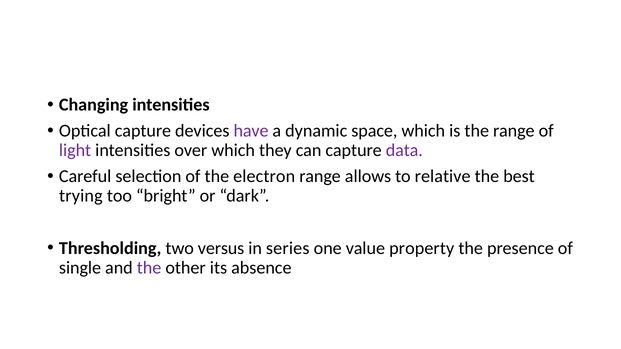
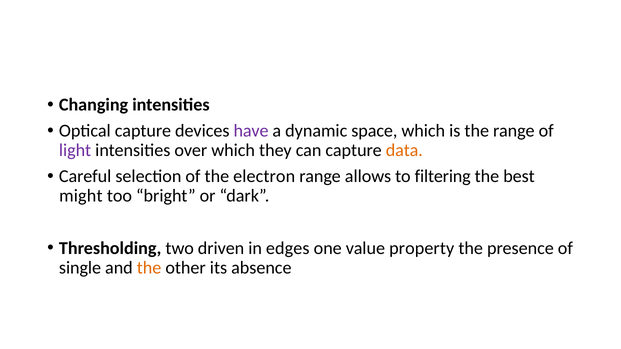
data colour: purple -> orange
relative: relative -> filtering
trying: trying -> might
versus: versus -> driven
series: series -> edges
the at (149, 268) colour: purple -> orange
